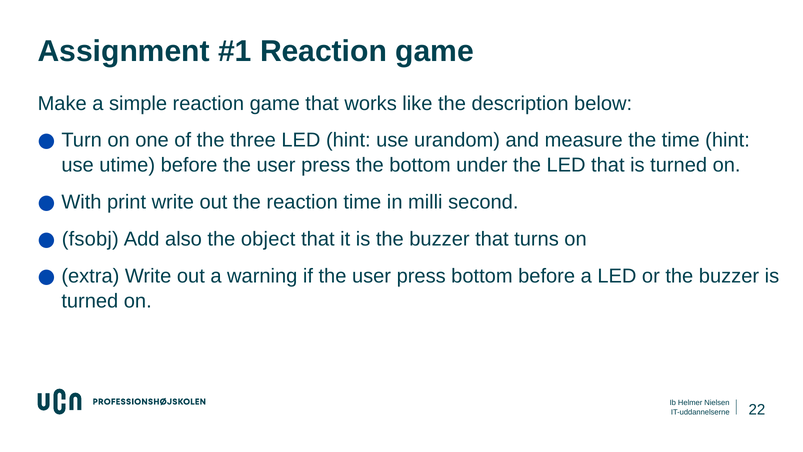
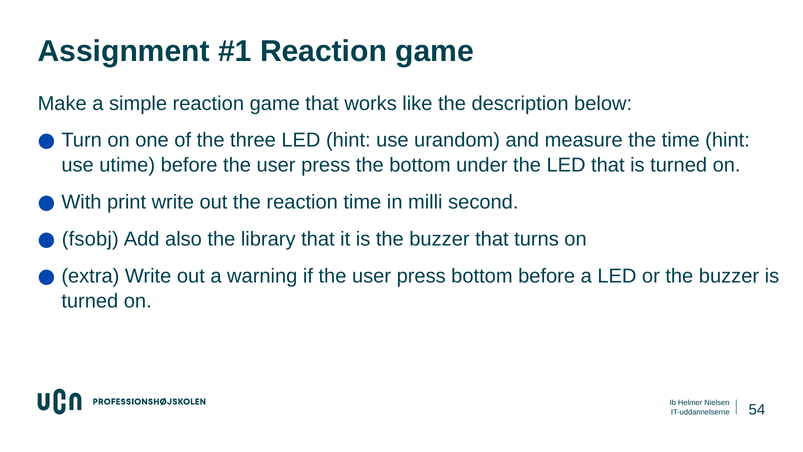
object: object -> library
22: 22 -> 54
